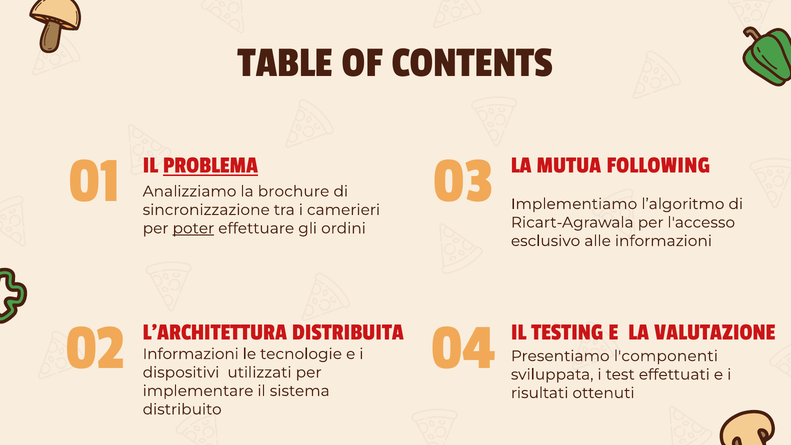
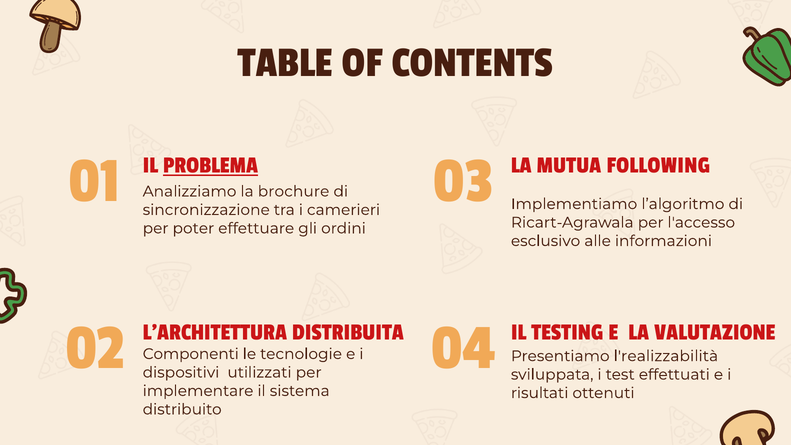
poter underline: present -> none
Informazioni at (191, 354): Informazioni -> Componenti
l'componenti: l'componenti -> l'realizzabilità
